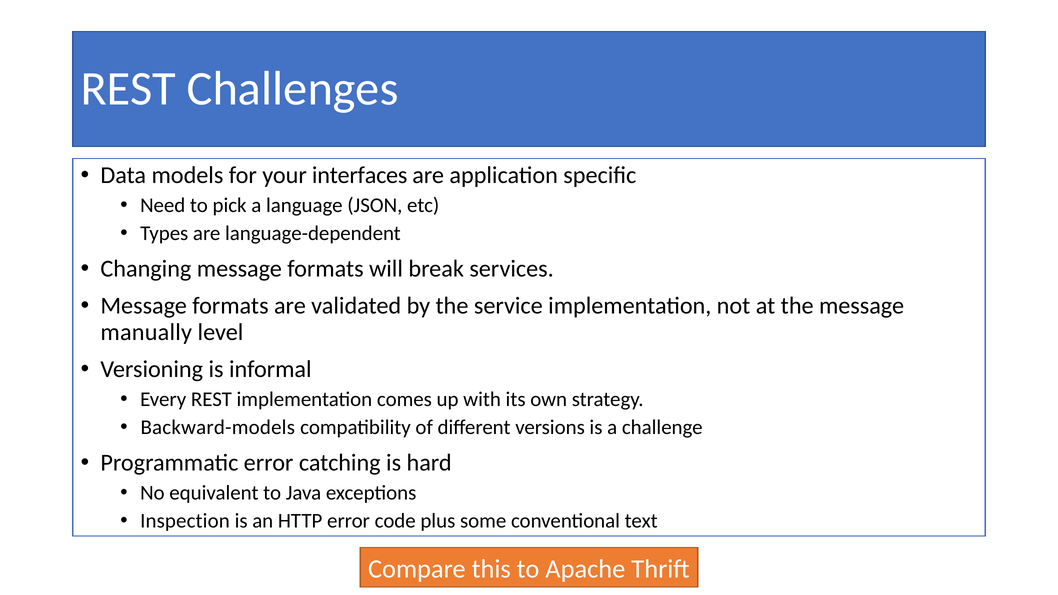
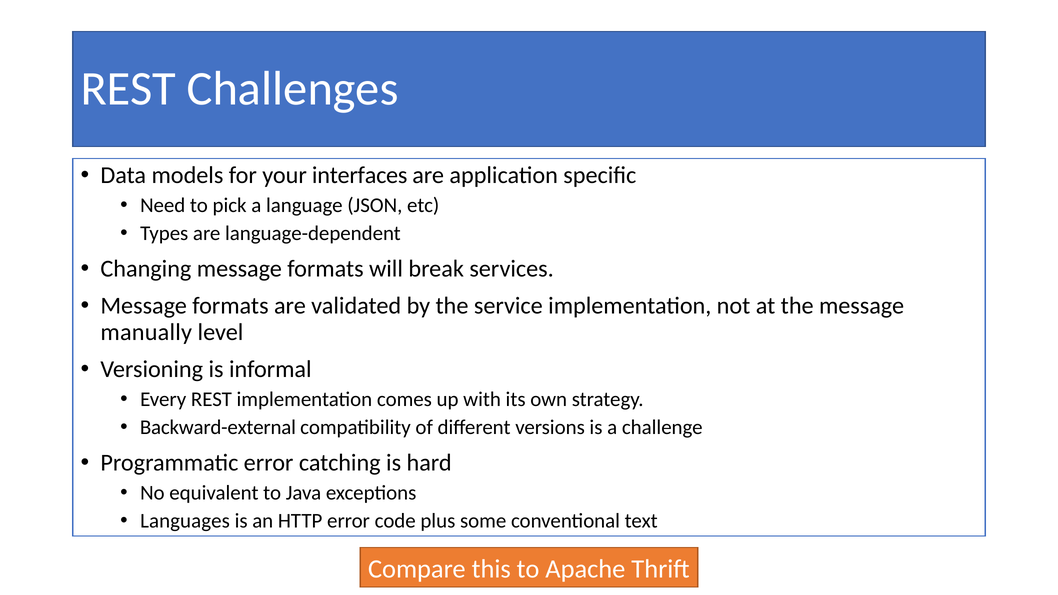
Backward-models: Backward-models -> Backward-external
Inspection: Inspection -> Languages
